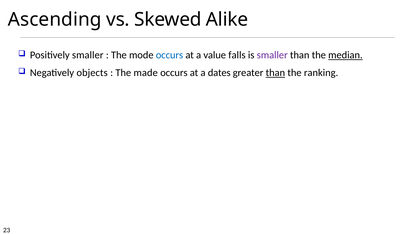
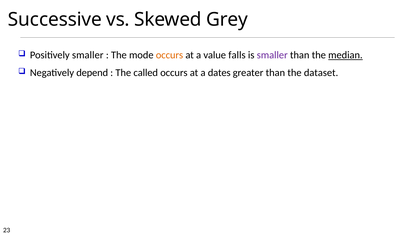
Ascending: Ascending -> Successive
Alike: Alike -> Grey
occurs at (170, 55) colour: blue -> orange
objects: objects -> depend
made: made -> called
than at (275, 73) underline: present -> none
ranking: ranking -> dataset
